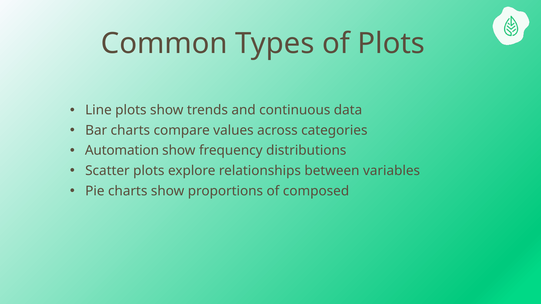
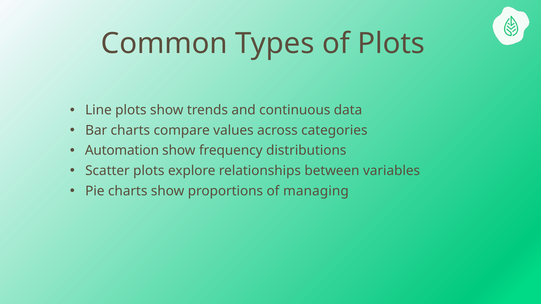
composed: composed -> managing
